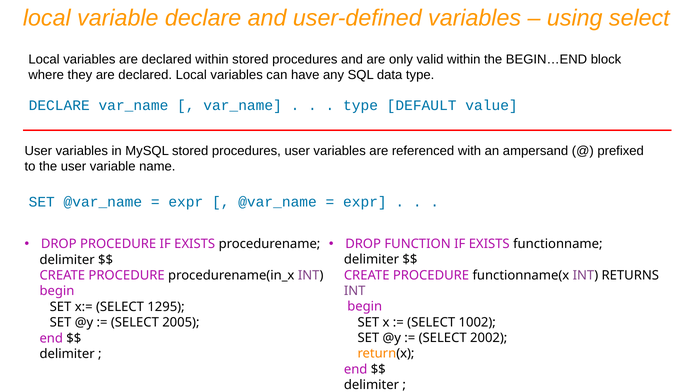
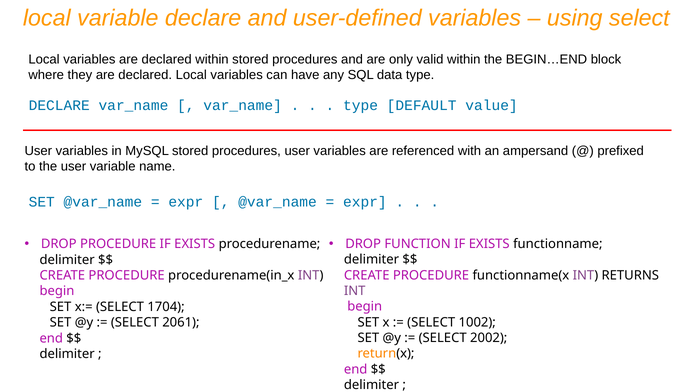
1295: 1295 -> 1704
2005: 2005 -> 2061
